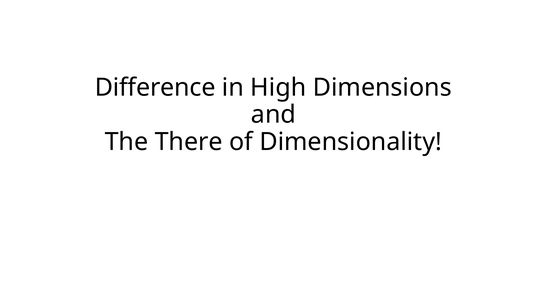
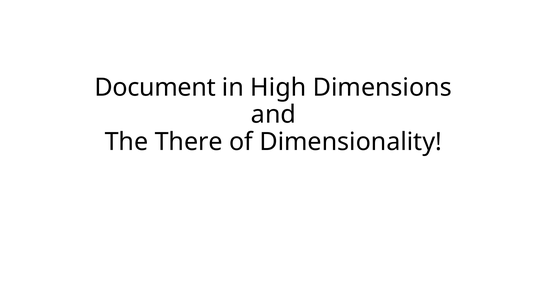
Difference: Difference -> Document
